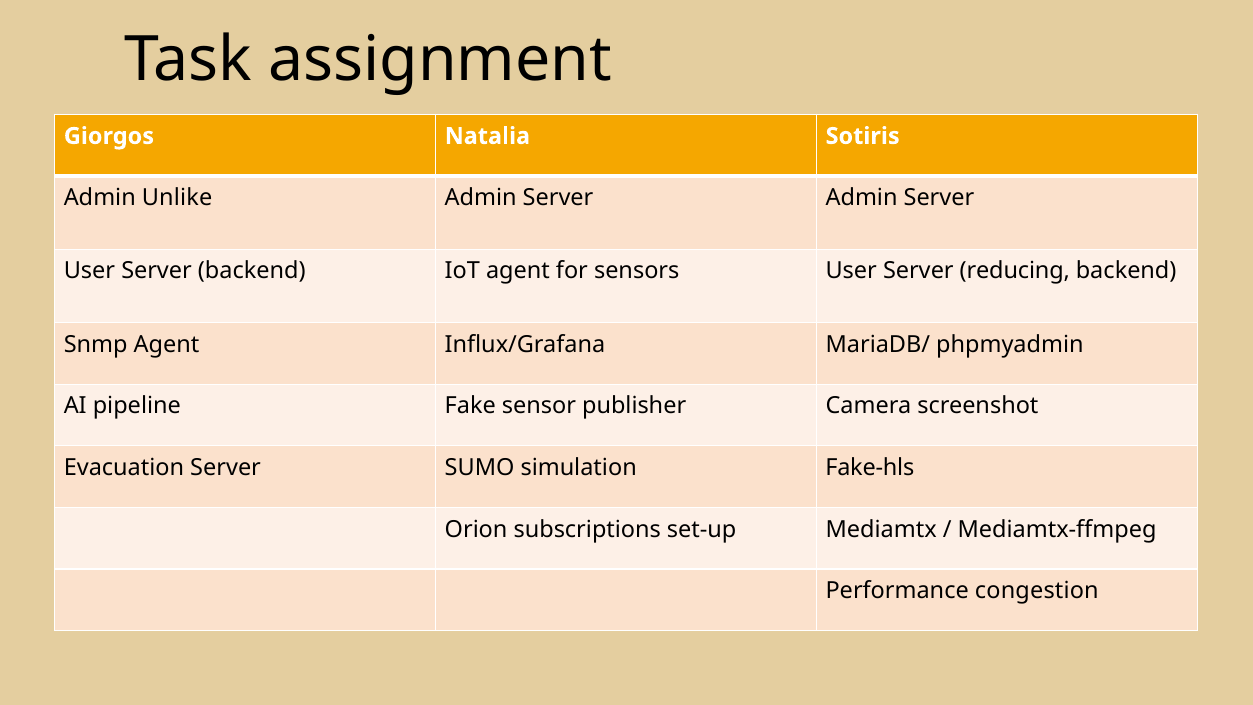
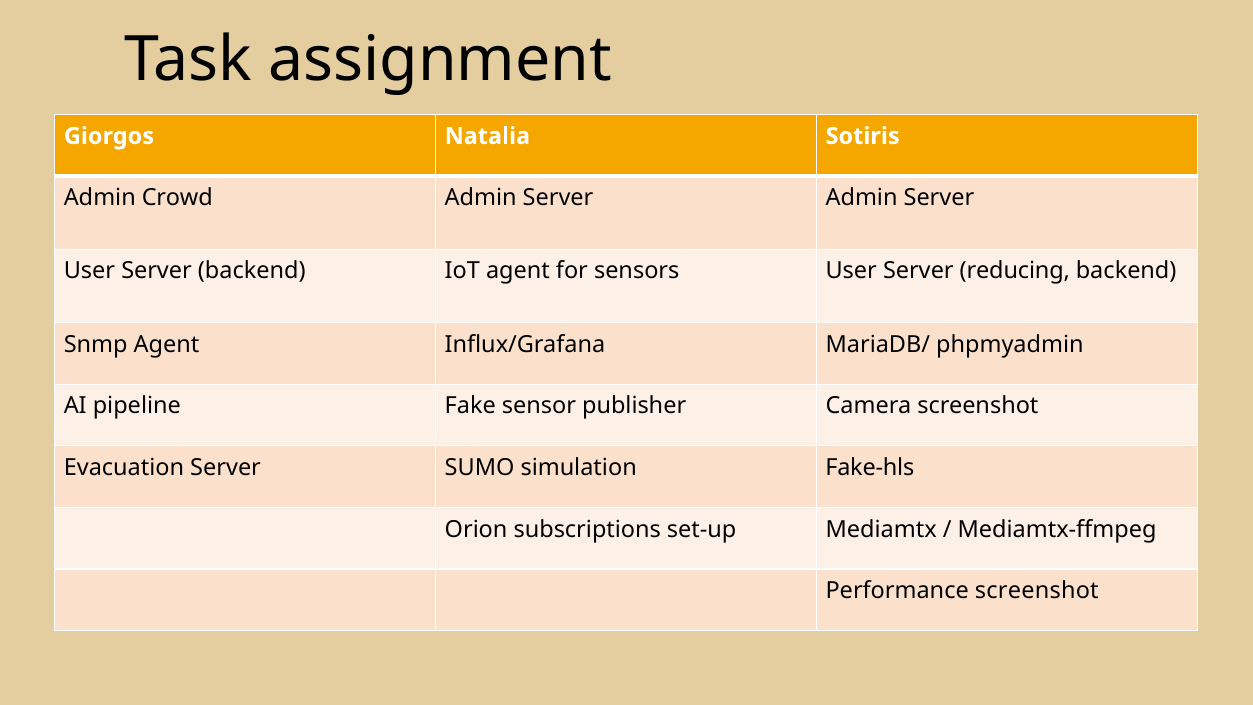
Unlike: Unlike -> Crowd
Performance congestion: congestion -> screenshot
